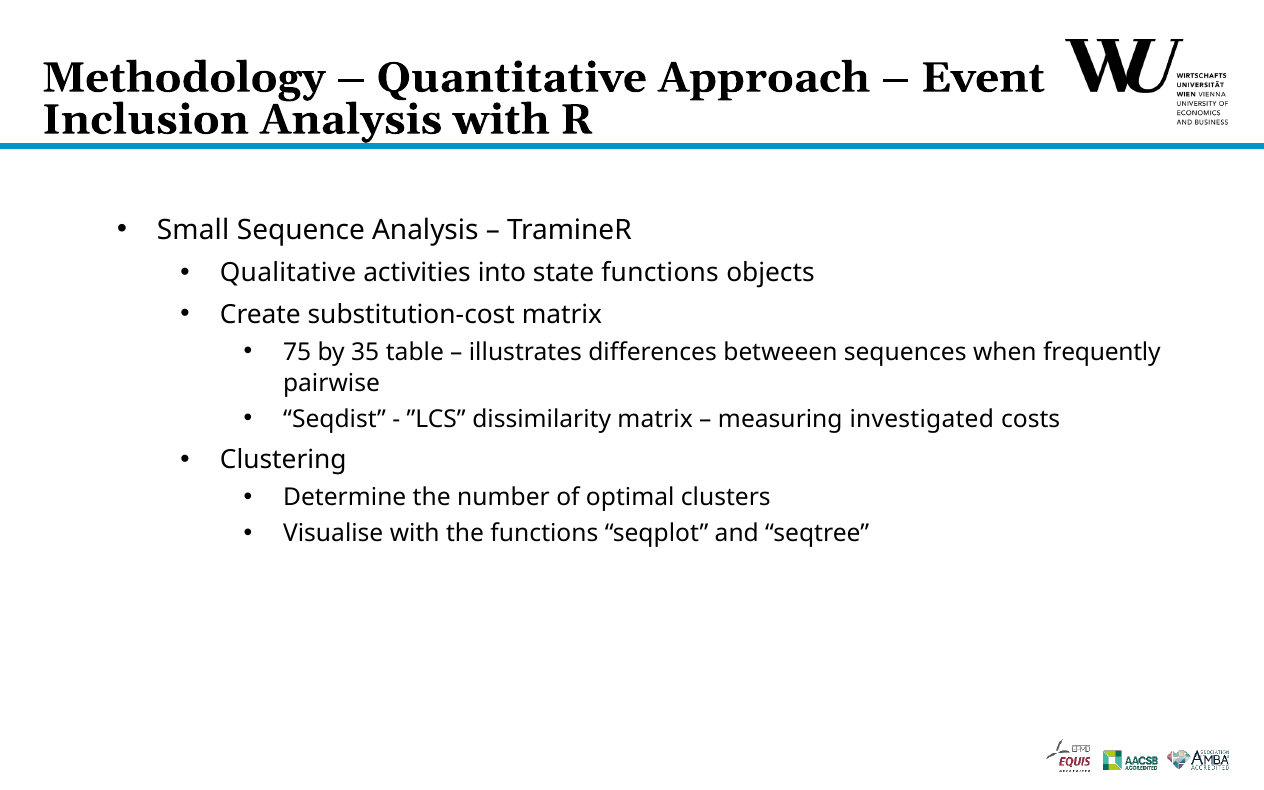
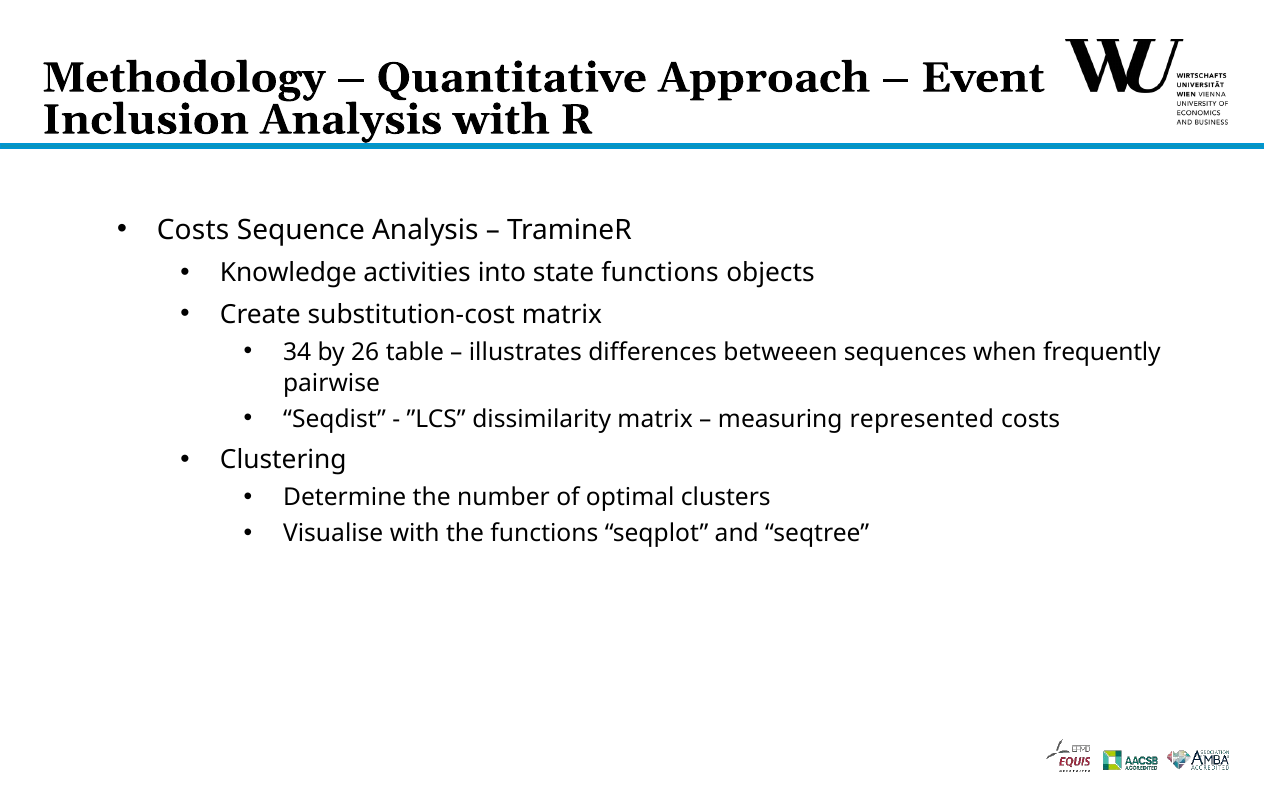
Small at (193, 230): Small -> Costs
Qualitative: Qualitative -> Knowledge
75: 75 -> 34
35: 35 -> 26
investigated: investigated -> represented
